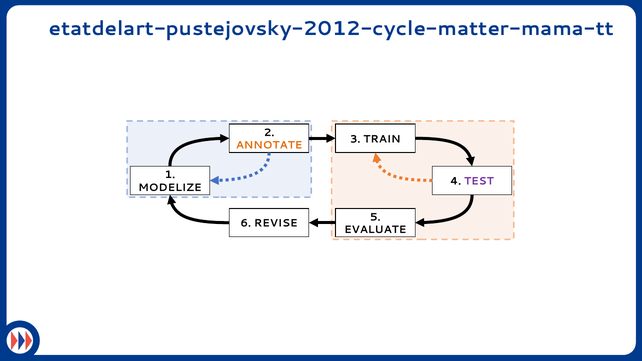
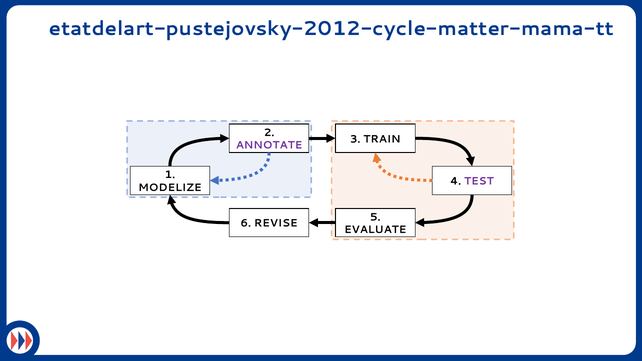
ANNOTATE colour: orange -> purple
